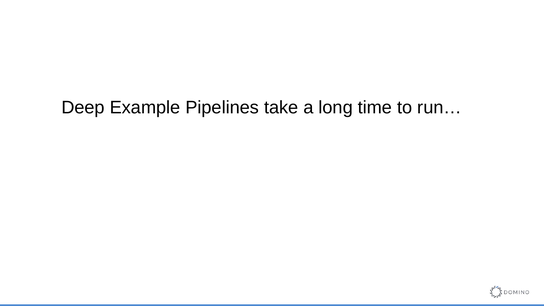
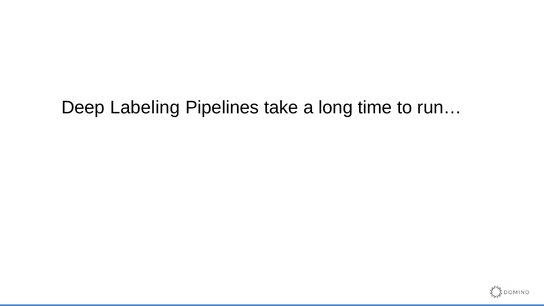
Example: Example -> Labeling
